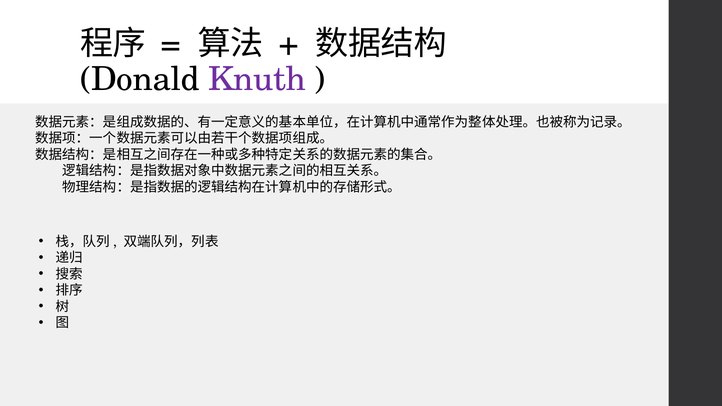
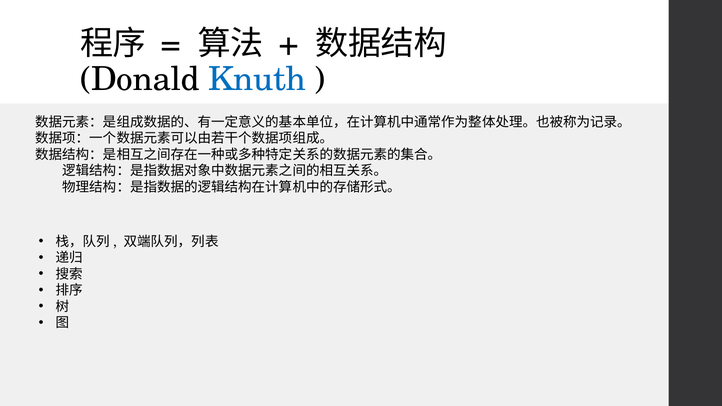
Knuth colour: purple -> blue
